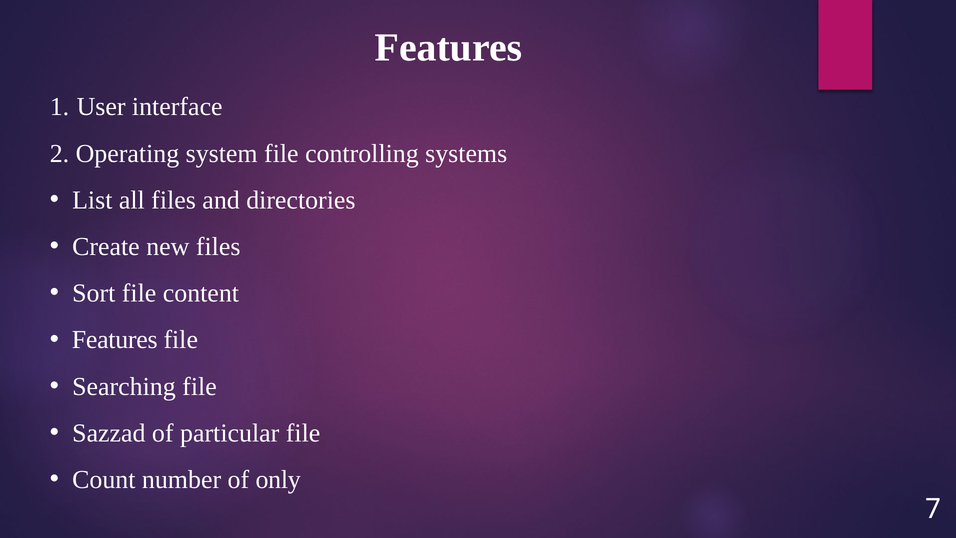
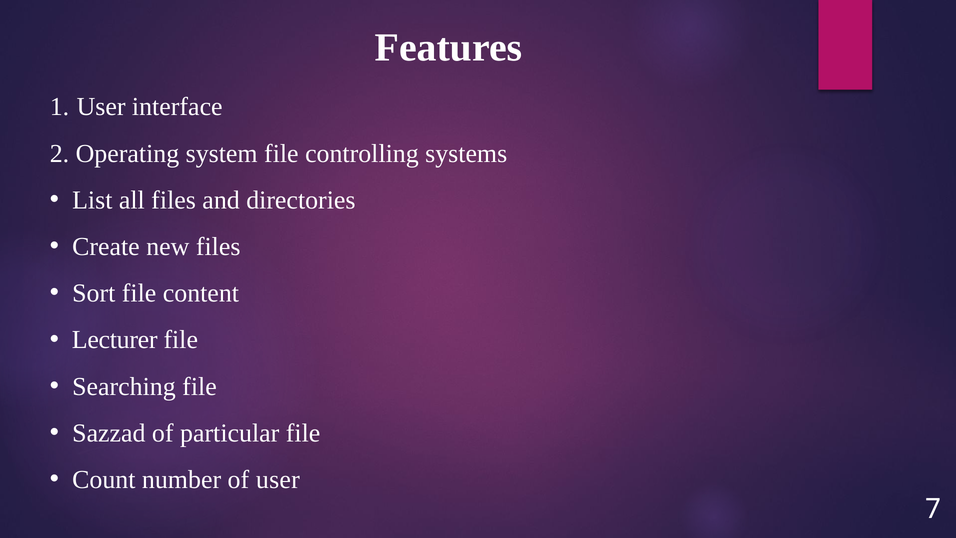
Features at (115, 340): Features -> Lecturer
of only: only -> user
